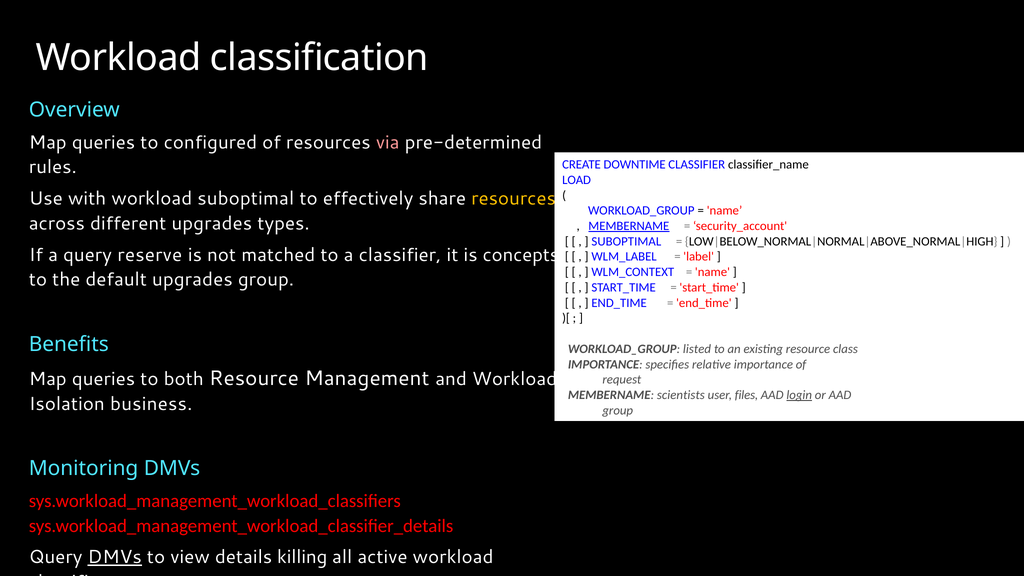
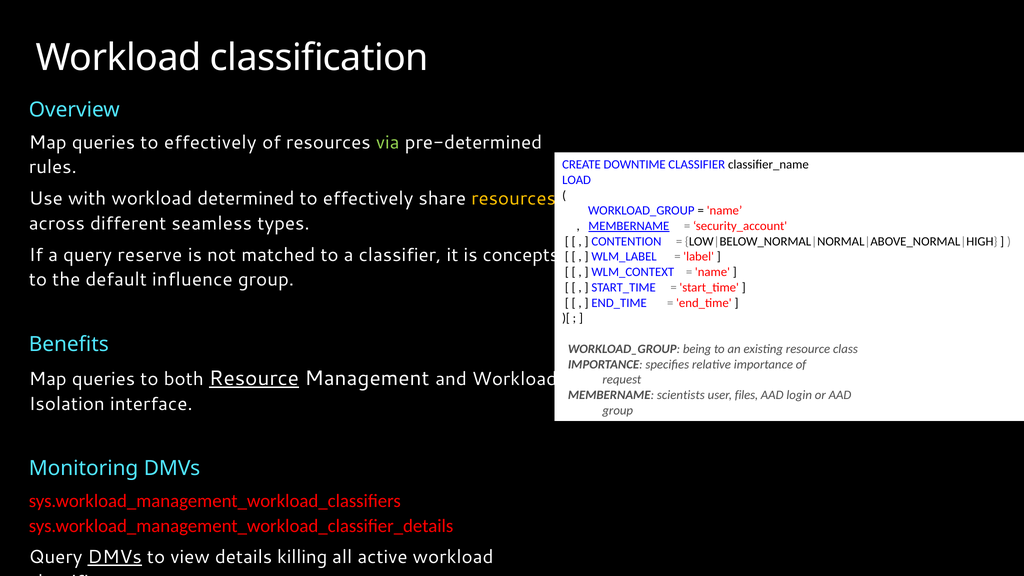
queries to configured: configured -> effectively
via colour: pink -> light green
workload suboptimal: suboptimal -> determined
different upgrades: upgrades -> seamless
SUBOPTIMAL at (626, 241): SUBOPTIMAL -> CONTENTION
default upgrades: upgrades -> influence
listed: listed -> being
Resource at (254, 378) underline: none -> present
login underline: present -> none
business: business -> interface
